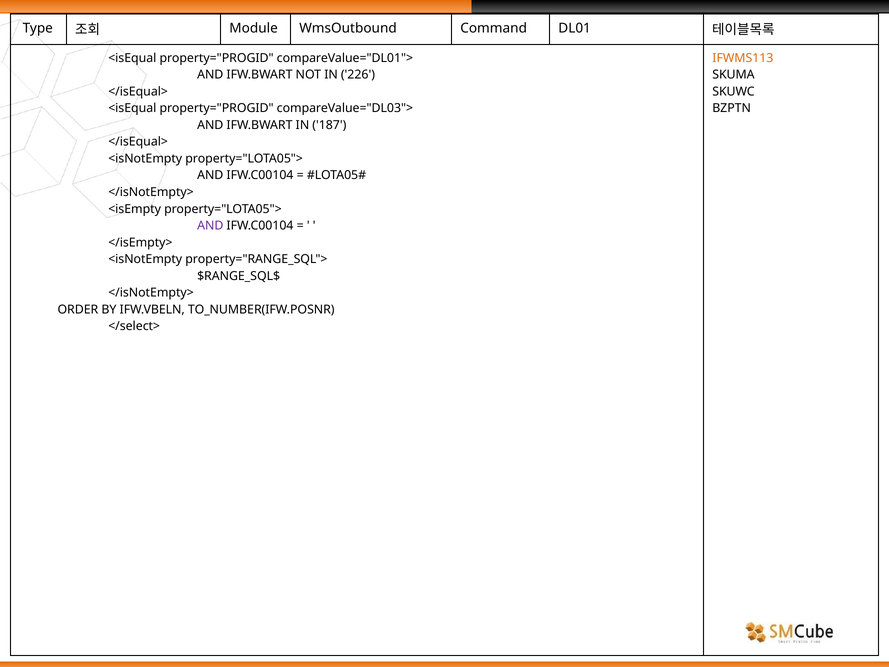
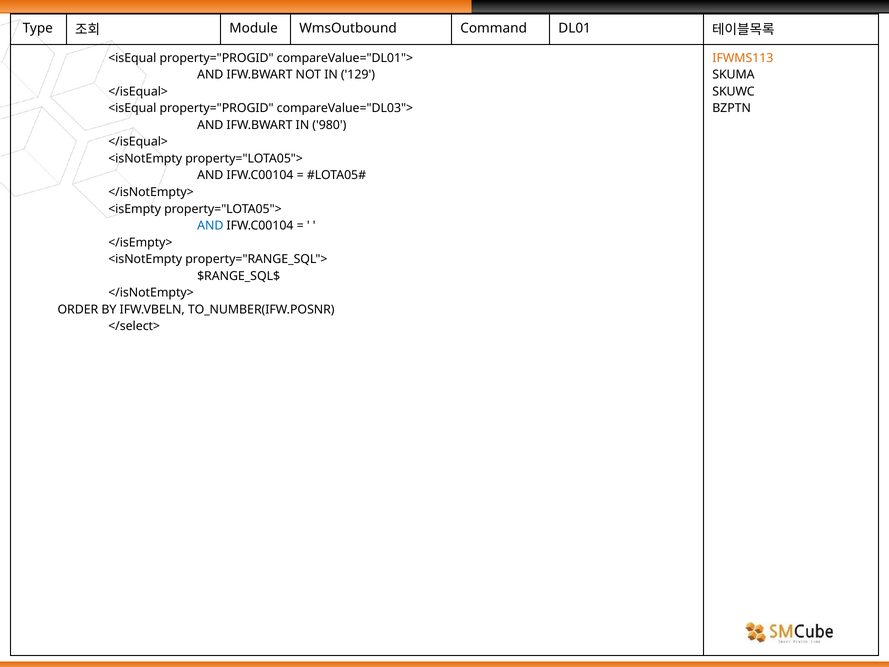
226: 226 -> 129
187: 187 -> 980
AND at (210, 226) colour: purple -> blue
